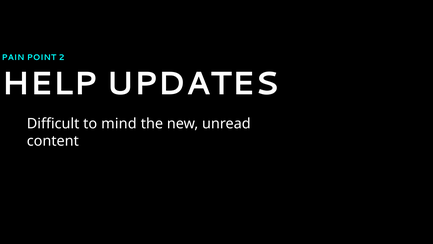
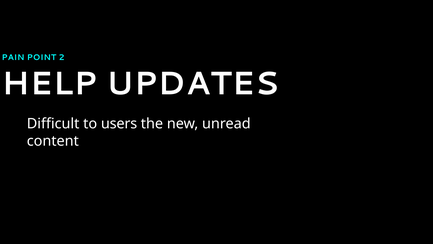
mind: mind -> users
